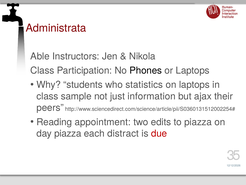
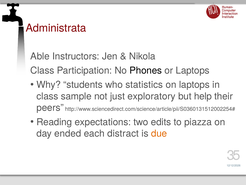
information: information -> exploratory
ajax: ajax -> help
appointment: appointment -> expectations
day piazza: piazza -> ended
due colour: red -> orange
